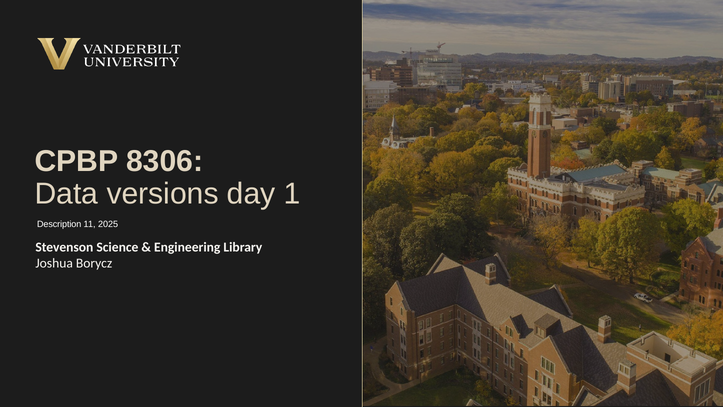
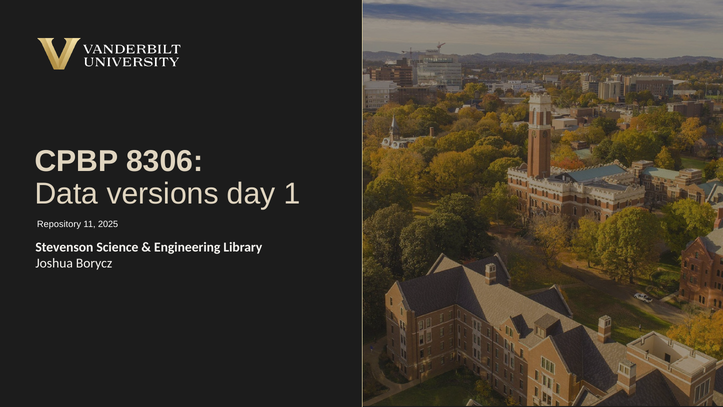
Description: Description -> Repository
